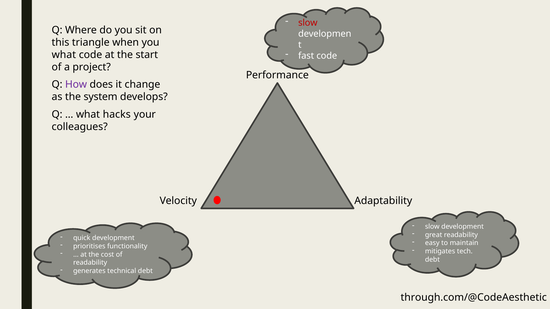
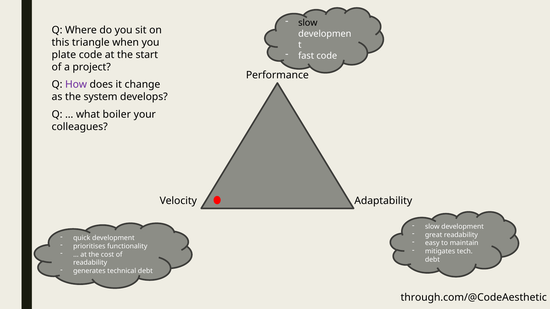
slow at (308, 23) colour: red -> black
what at (64, 55): what -> plate
hacks: hacks -> boiler
